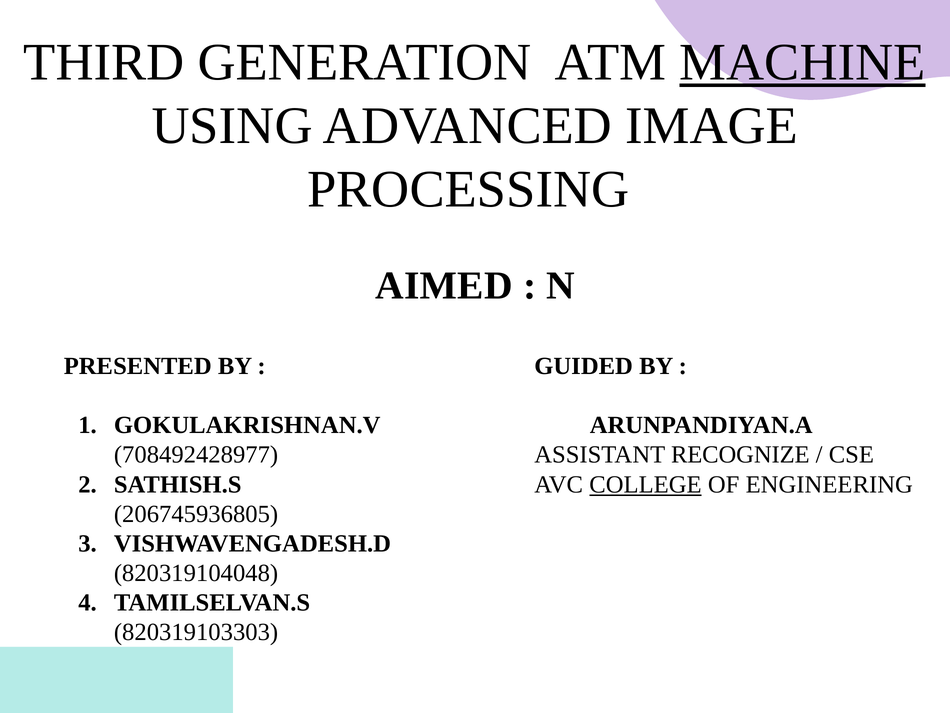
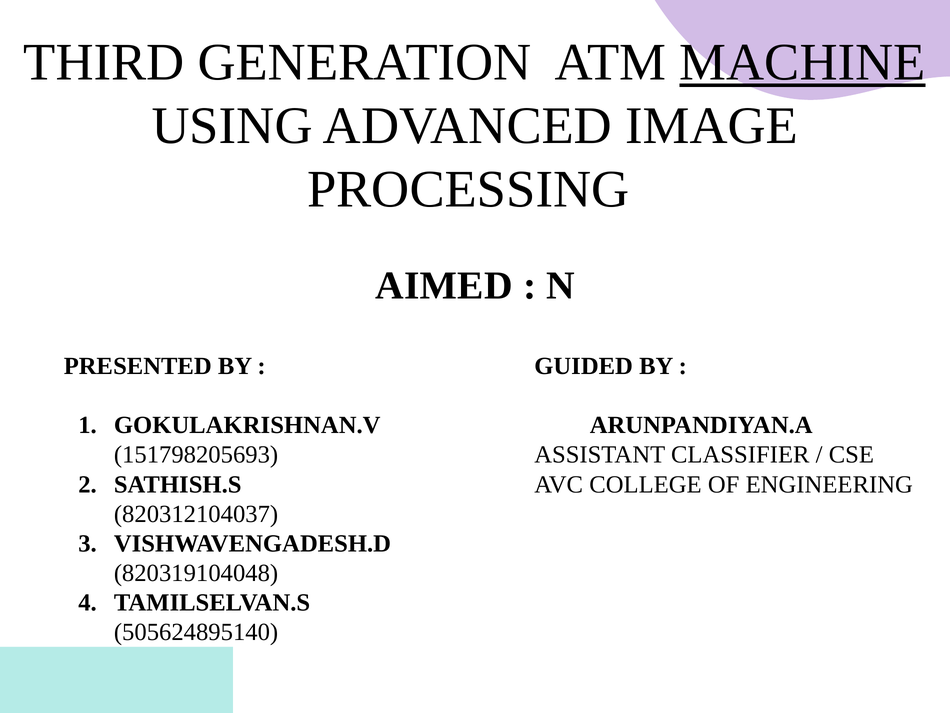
708492428977: 708492428977 -> 151798205693
RECOGNIZE: RECOGNIZE -> CLASSIFIER
COLLEGE underline: present -> none
206745936805: 206745936805 -> 820312104037
820319103303: 820319103303 -> 505624895140
